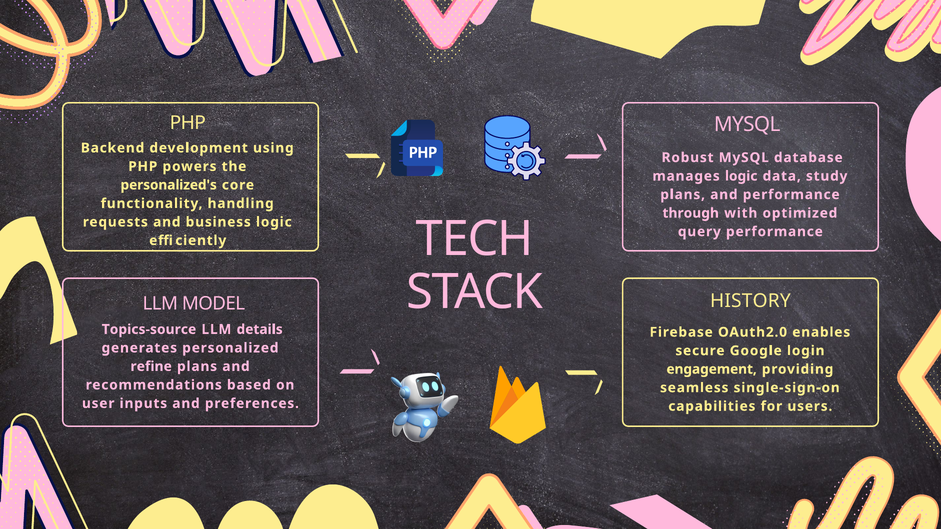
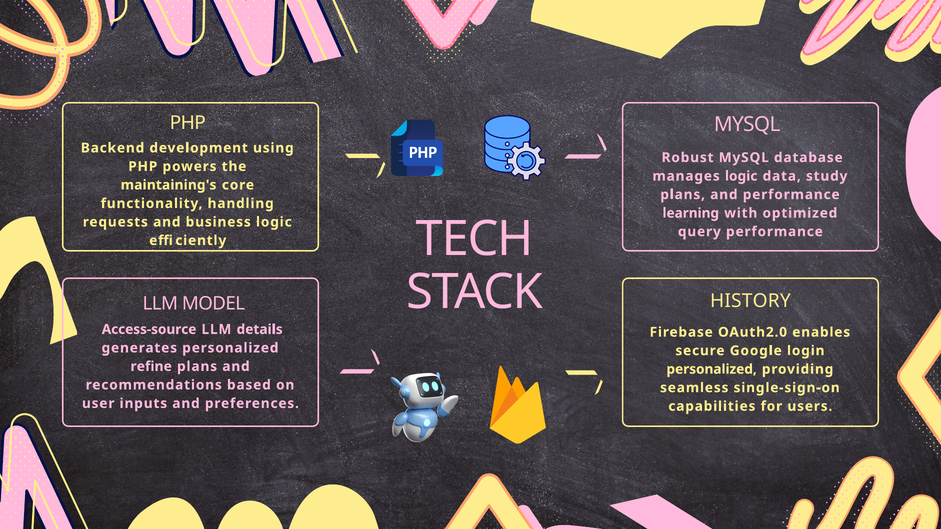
personalized's: personalized's -> maintaining's
through: through -> learning
Topics-source: Topics-source -> Access-source
engagement at (712, 369): engagement -> personalized
